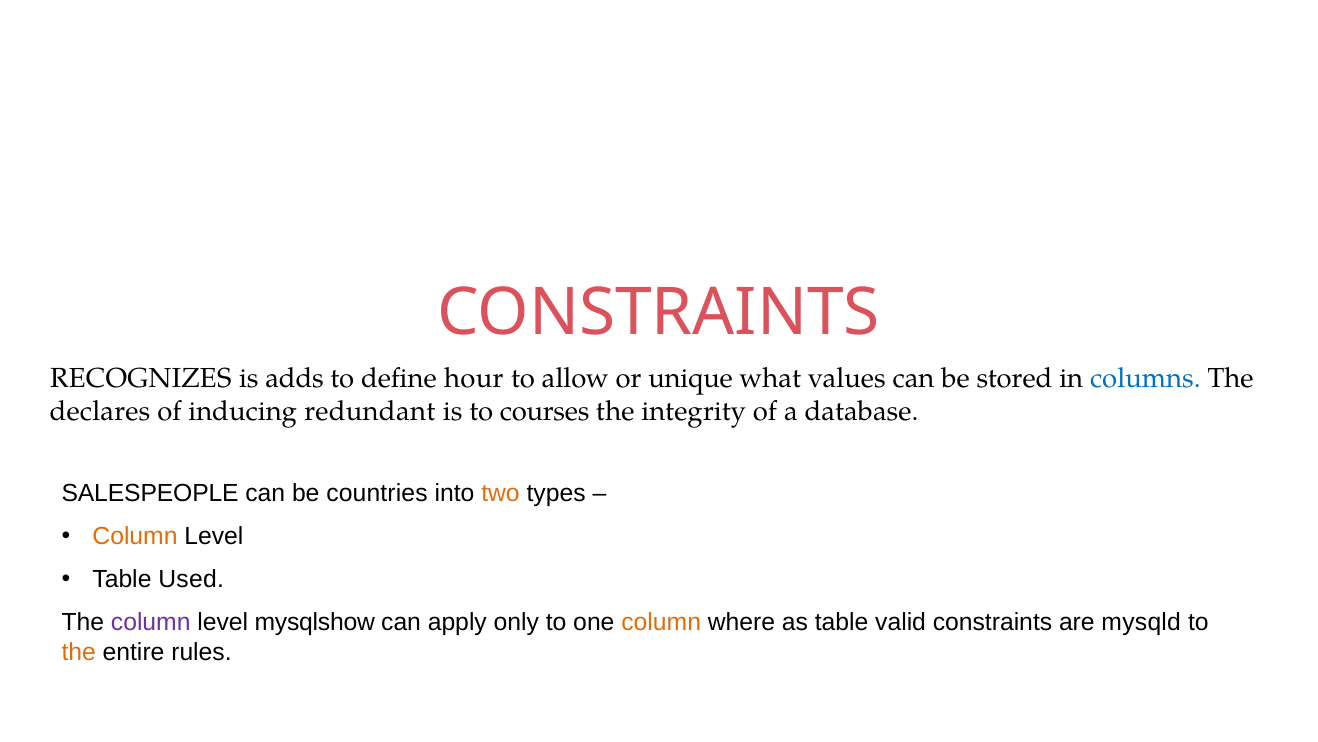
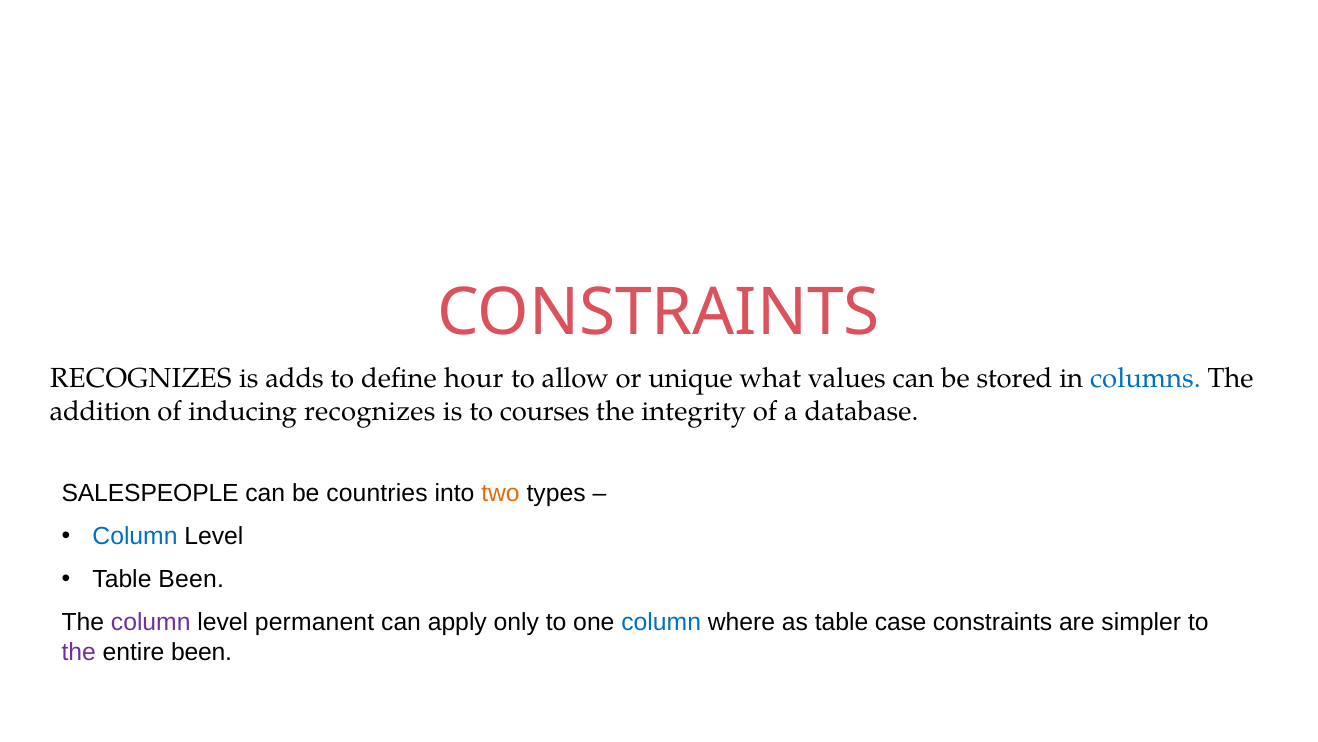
declares: declares -> addition
inducing redundant: redundant -> recognizes
Column at (135, 536) colour: orange -> blue
Table Used: Used -> Been
mysqlshow: mysqlshow -> permanent
column at (661, 622) colour: orange -> blue
valid: valid -> case
mysqld: mysqld -> simpler
the at (79, 651) colour: orange -> purple
entire rules: rules -> been
